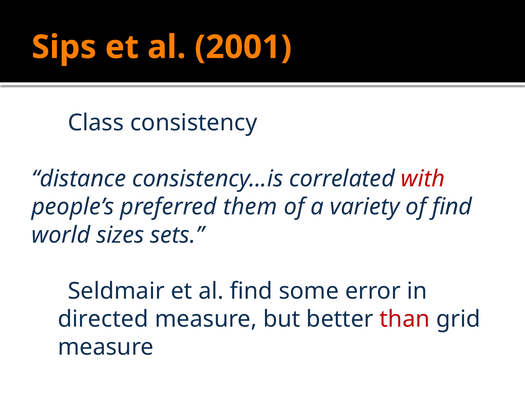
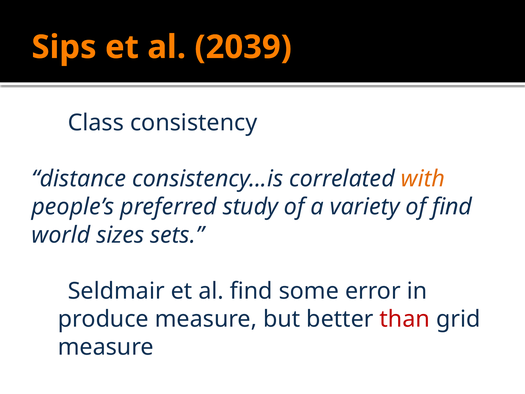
2001: 2001 -> 2039
with colour: red -> orange
them: them -> study
directed: directed -> produce
